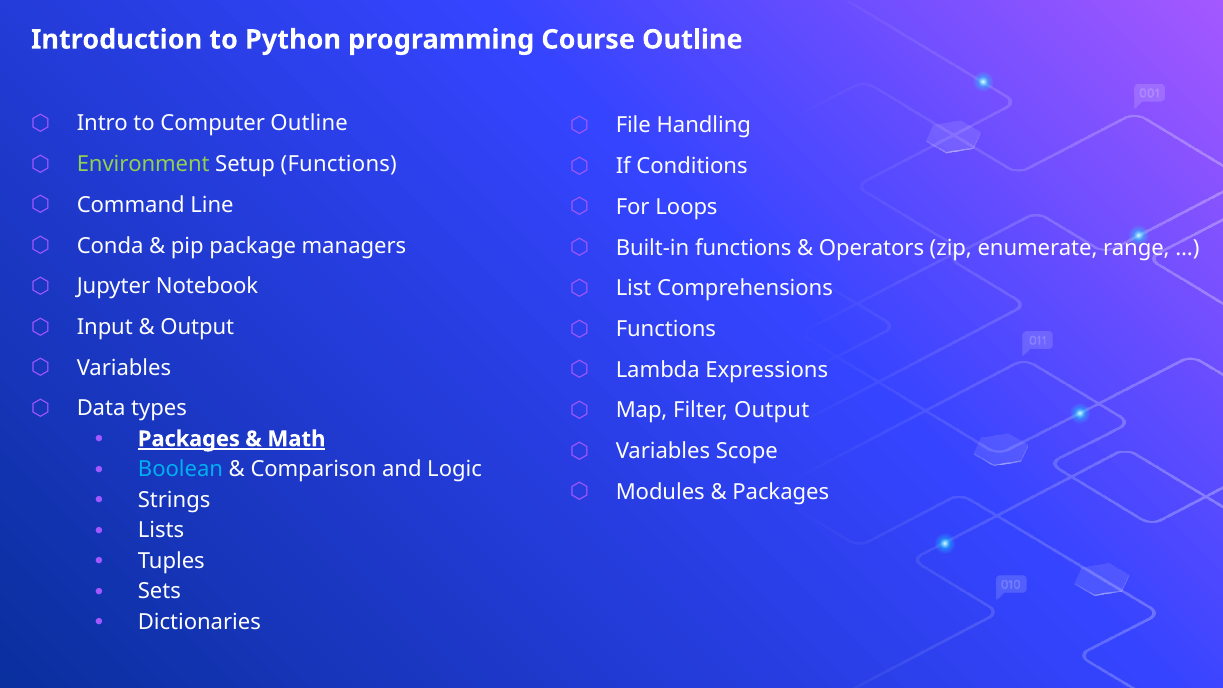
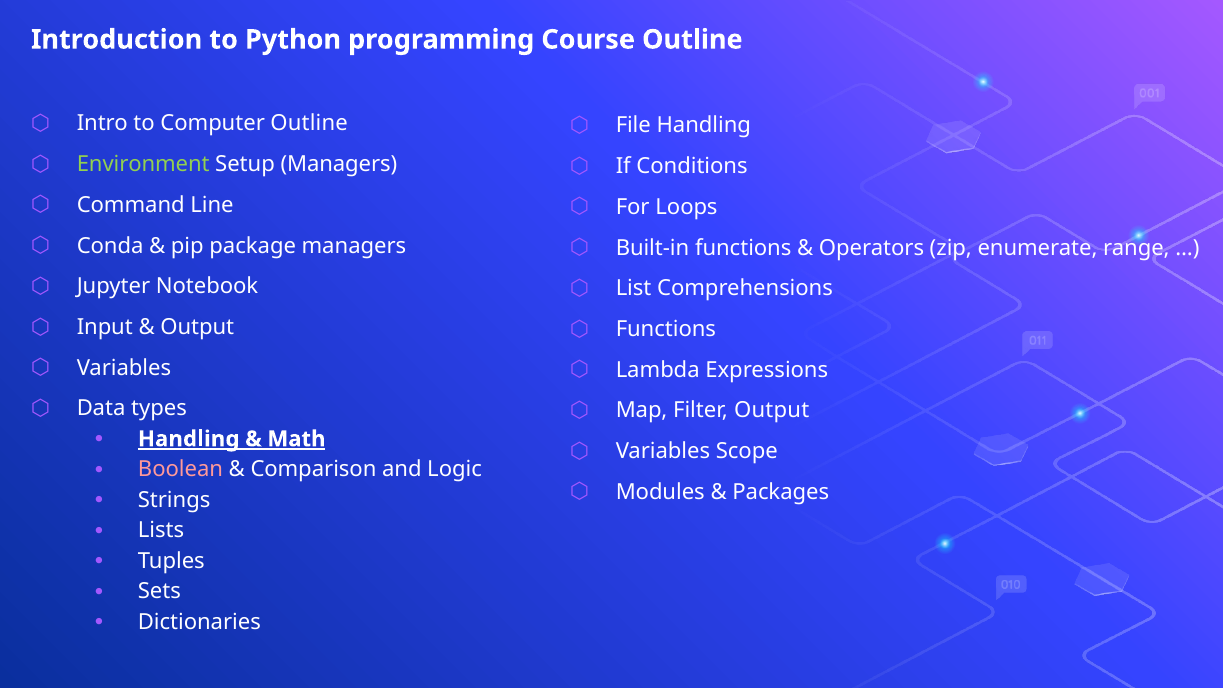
Setup Functions: Functions -> Managers
Packages at (189, 439): Packages -> Handling
Boolean colour: light blue -> pink
